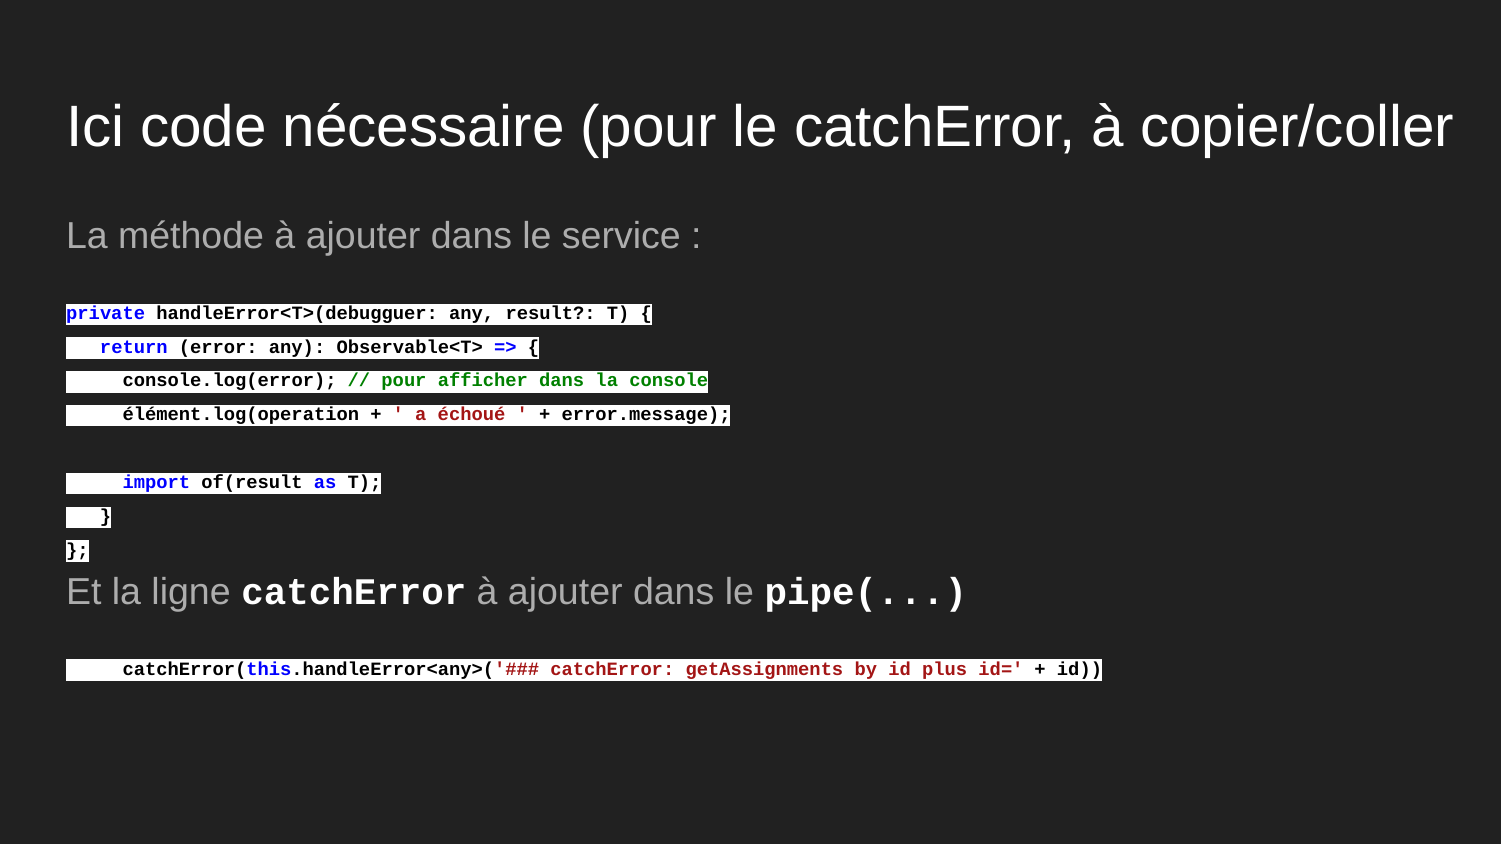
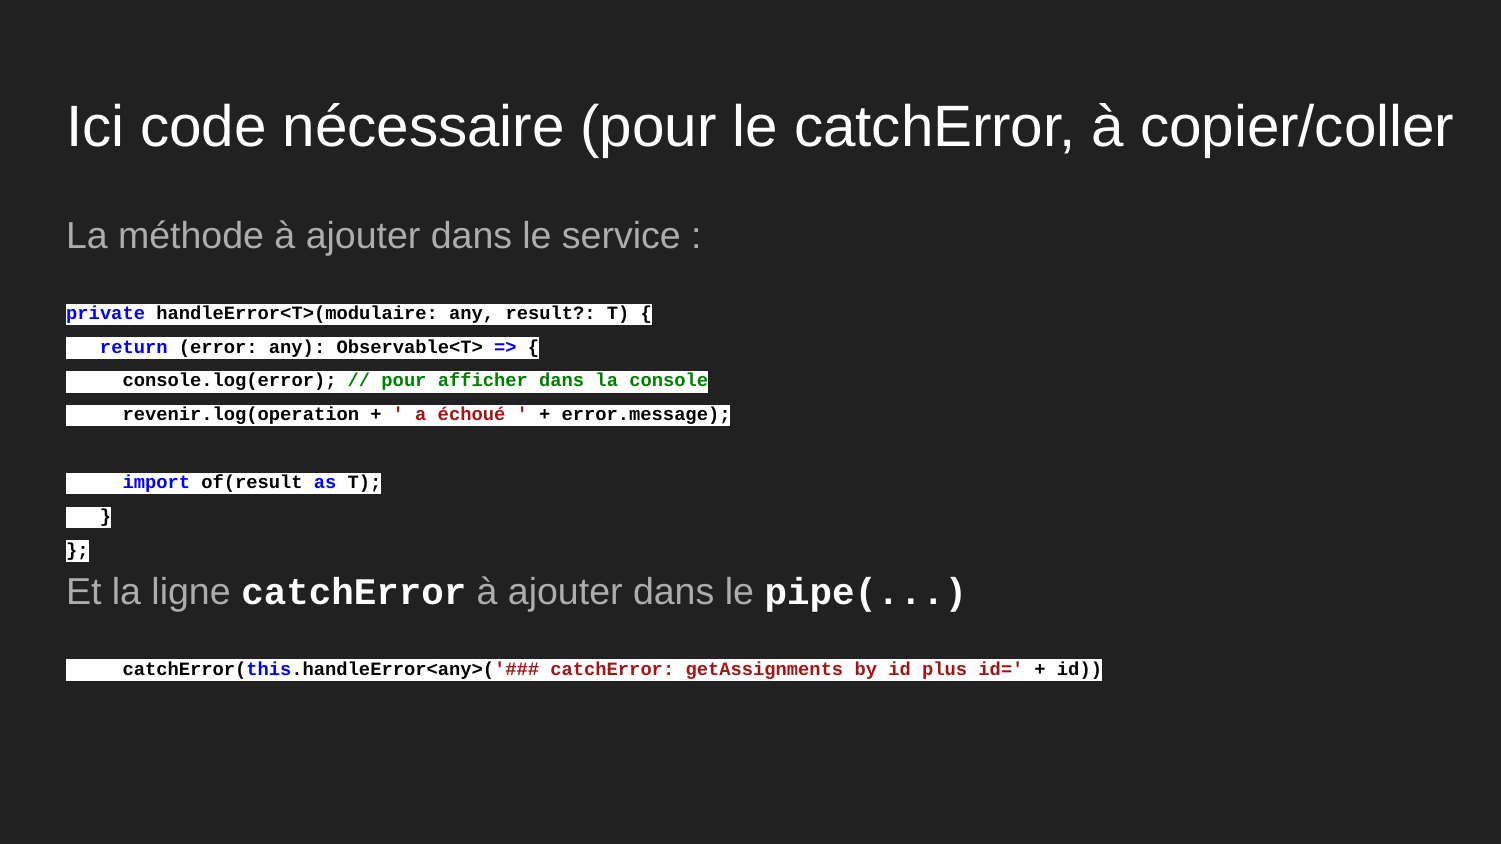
handleError<T>(debugguer: handleError<T>(debugguer -> handleError<T>(modulaire
élément.log(operation: élément.log(operation -> revenir.log(operation
